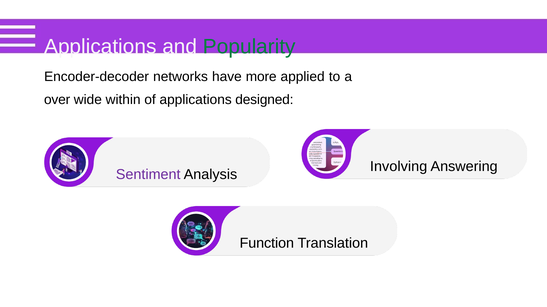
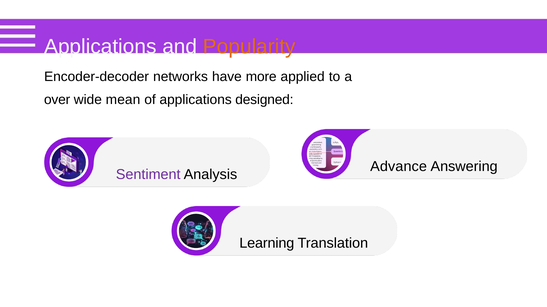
Popularity colour: green -> orange
within: within -> mean
Involving: Involving -> Advance
Function: Function -> Learning
